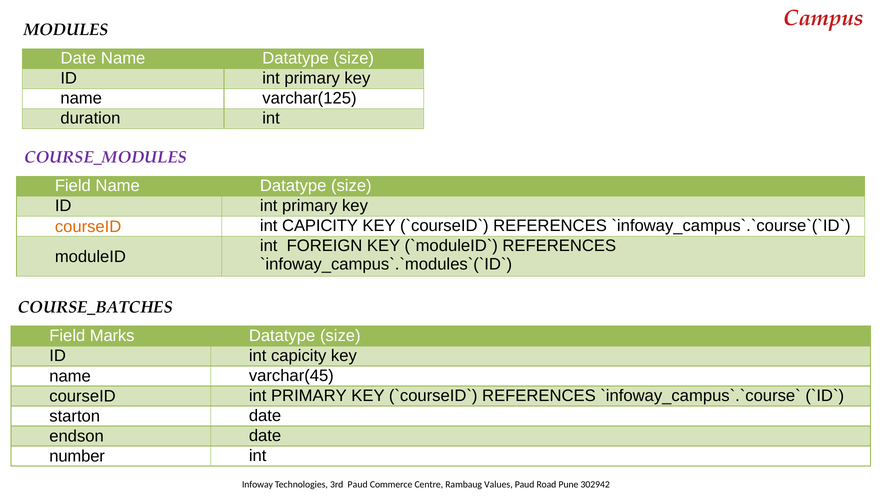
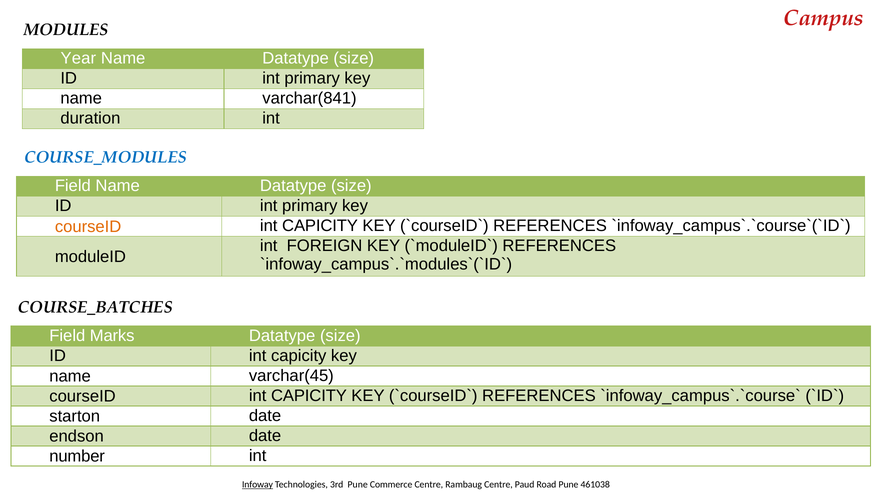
Date at (78, 58): Date -> Year
varchar(125: varchar(125 -> varchar(841
COURSE_MODULES colour: purple -> blue
PRIMARY at (309, 396): PRIMARY -> CAPICITY
Infoway underline: none -> present
3rd Paud: Paud -> Pune
Rambaug Values: Values -> Centre
302942: 302942 -> 461038
